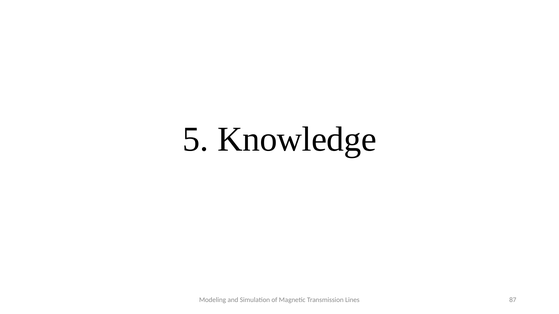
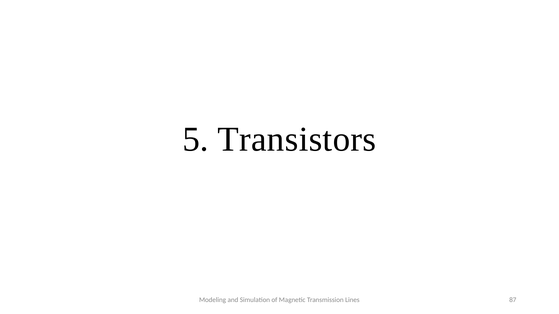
Knowledge: Knowledge -> Transistors
